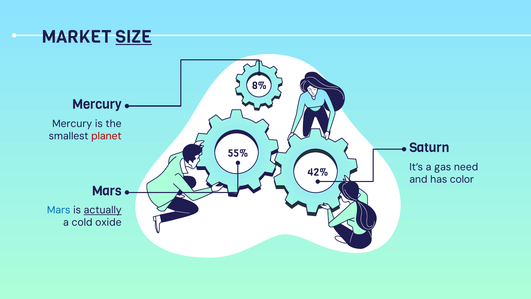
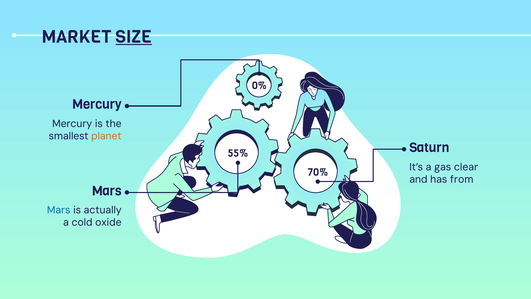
8%: 8% -> 0%
planet colour: red -> orange
need: need -> clear
42%: 42% -> 70%
color: color -> from
actually underline: present -> none
